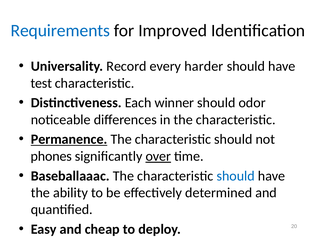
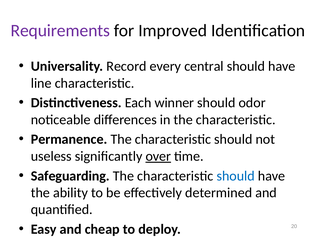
Requirements colour: blue -> purple
harder: harder -> central
test: test -> line
Permanence underline: present -> none
phones: phones -> useless
Baseballaaac: Baseballaaac -> Safeguarding
